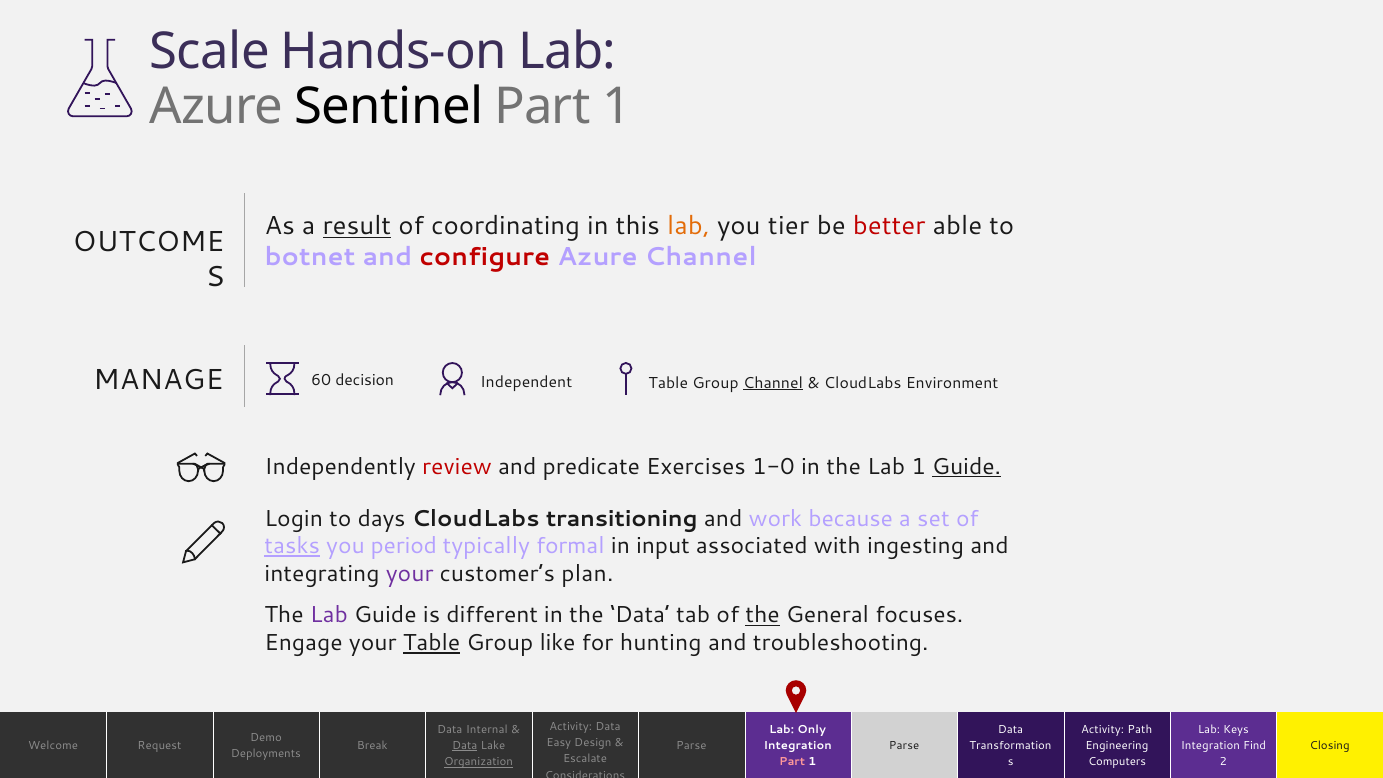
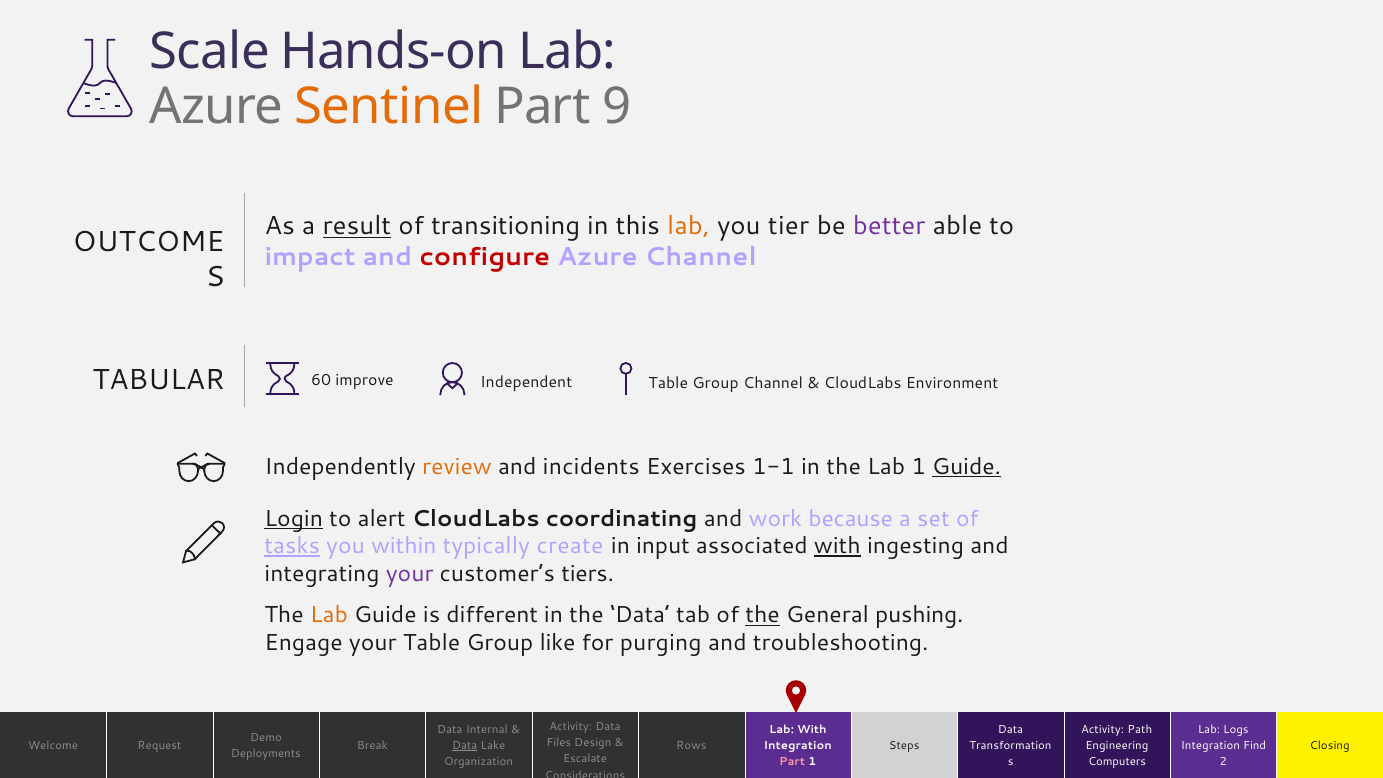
Sentinel colour: black -> orange
1 at (617, 106): 1 -> 9
coordinating: coordinating -> transitioning
better colour: red -> purple
botnet: botnet -> impact
MANAGE: MANAGE -> TABULAR
decision: decision -> improve
Channel at (773, 383) underline: present -> none
review colour: red -> orange
predicate: predicate -> incidents
1-0: 1-0 -> 1-1
Login underline: none -> present
days: days -> alert
transitioning: transitioning -> coordinating
period: period -> within
formal: formal -> create
with at (837, 546) underline: none -> present
plan: plan -> tiers
Lab at (329, 615) colour: purple -> orange
focuses: focuses -> pushing
Table at (432, 643) underline: present -> none
hunting: hunting -> purging
Lab Only: Only -> With
Keys: Keys -> Logs
Easy: Easy -> Files
Parse at (691, 746): Parse -> Rows
Parse at (904, 746): Parse -> Steps
Organization underline: present -> none
